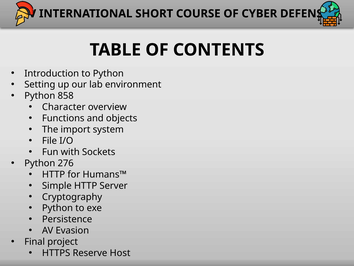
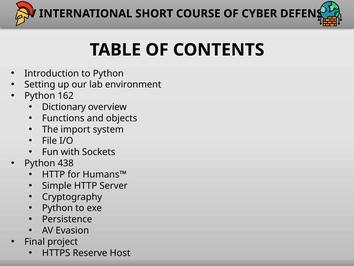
858: 858 -> 162
Character: Character -> Dictionary
276: 276 -> 438
